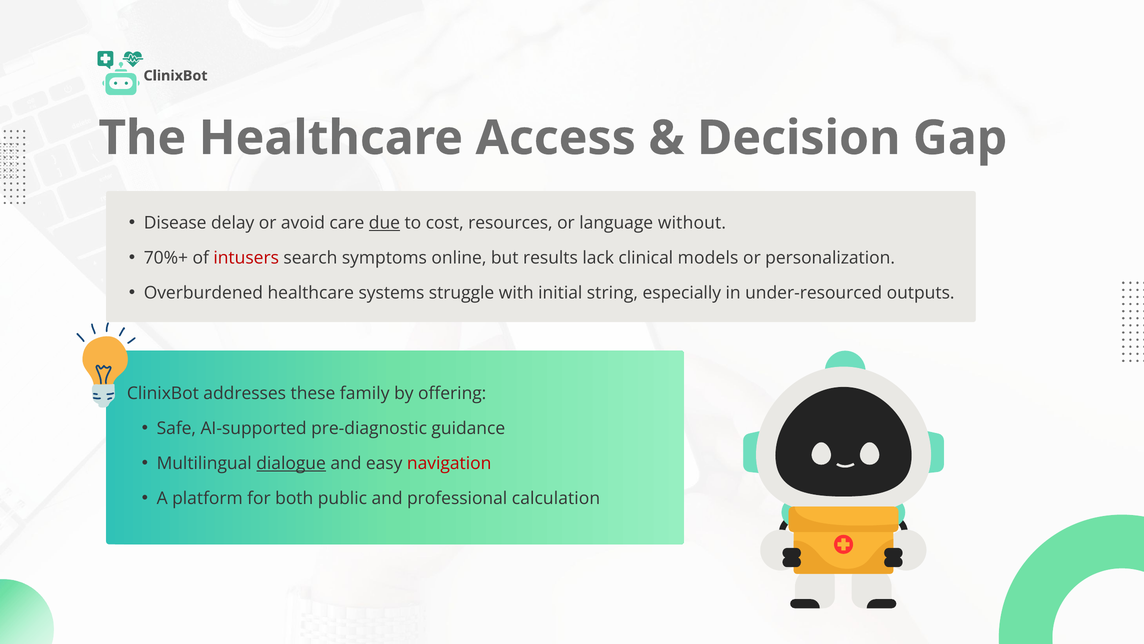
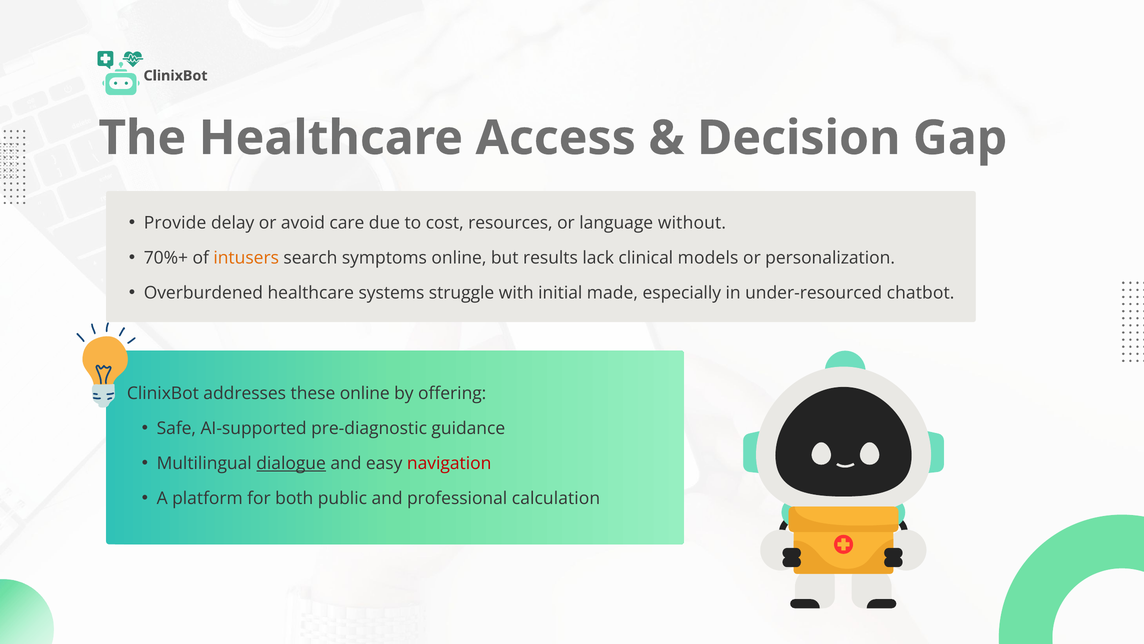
Disease: Disease -> Provide
due underline: present -> none
intusers colour: red -> orange
string: string -> made
outputs: outputs -> chatbot
these family: family -> online
